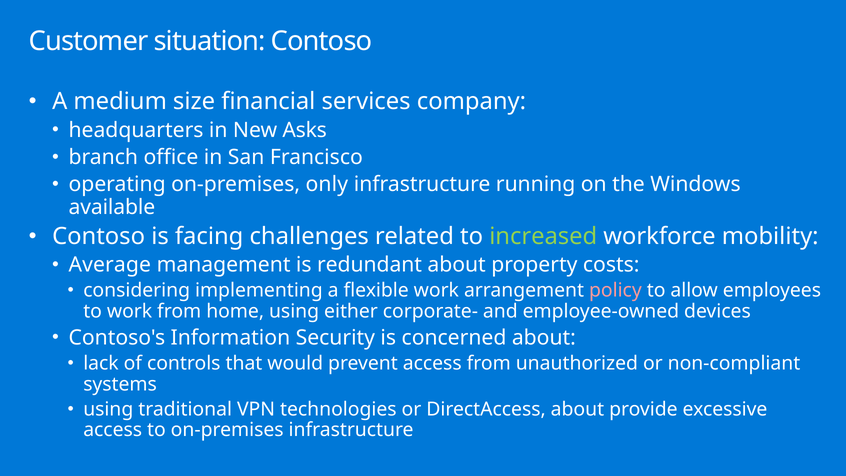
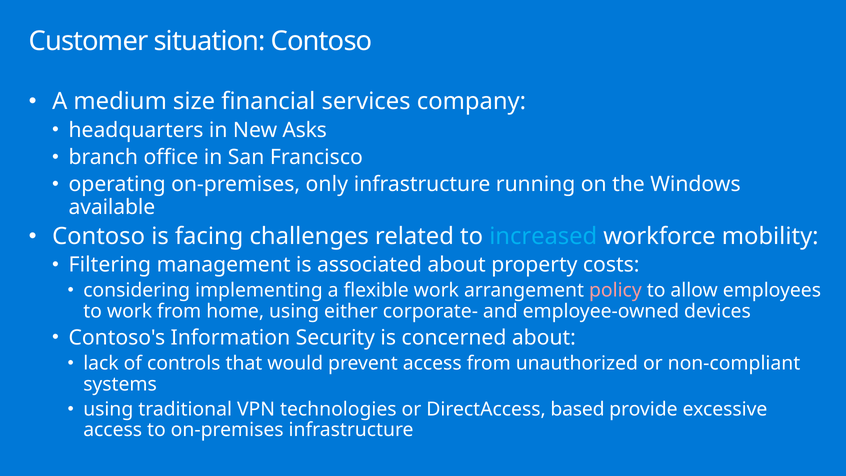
increased colour: light green -> light blue
Average: Average -> Filtering
redundant: redundant -> associated
DirectAccess about: about -> based
